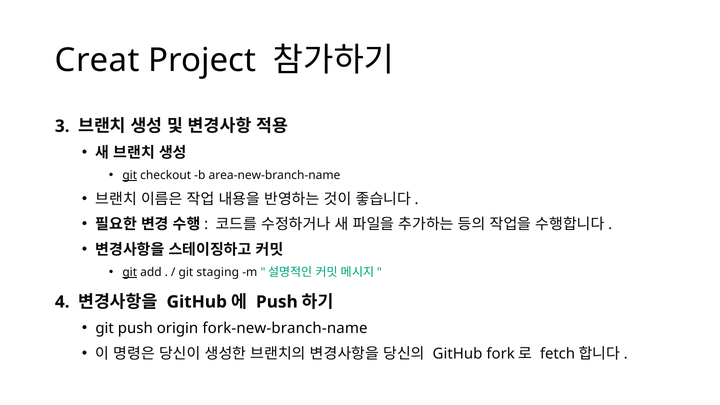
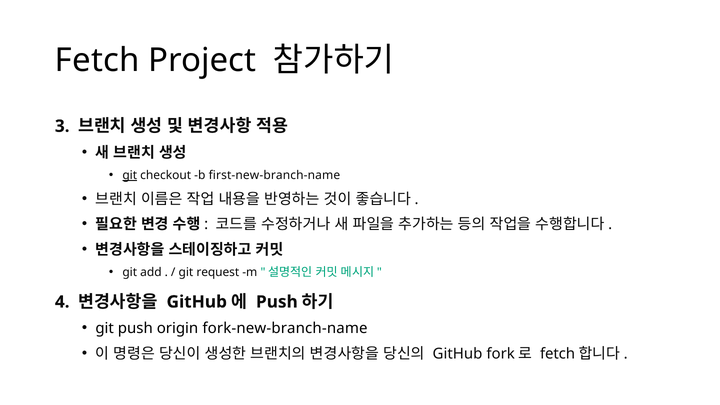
Creat at (97, 60): Creat -> Fetch
area-new-branch-name: area-new-branch-name -> first-new-branch-name
git at (130, 272) underline: present -> none
staging: staging -> request
